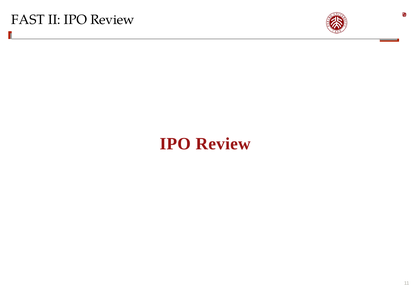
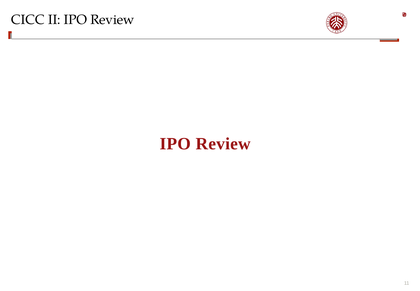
FAST: FAST -> CICC
